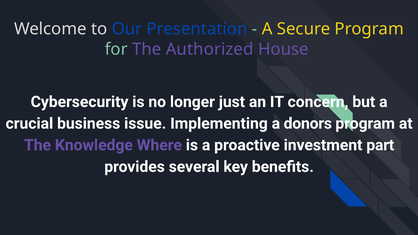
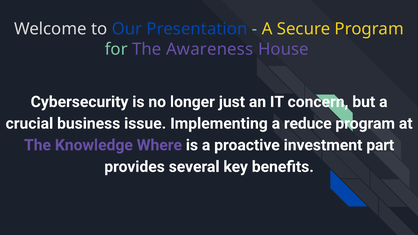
Authorized: Authorized -> Awareness
donors: donors -> reduce
